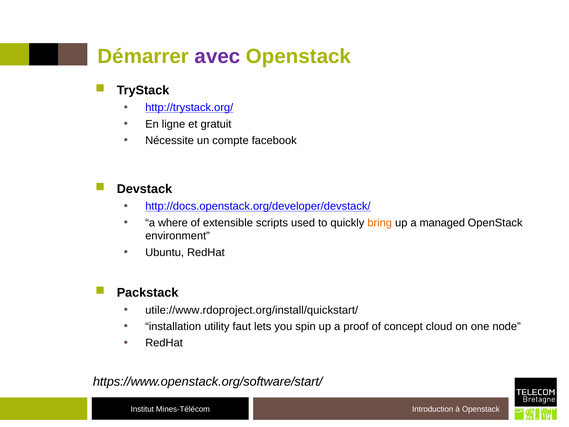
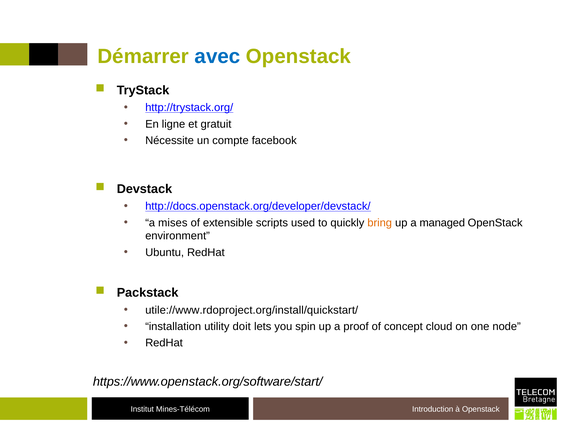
avec colour: purple -> blue
where: where -> mises
faut: faut -> doit
